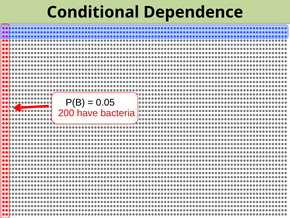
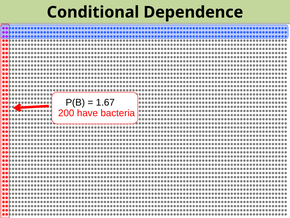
0.05: 0.05 -> 1.67
